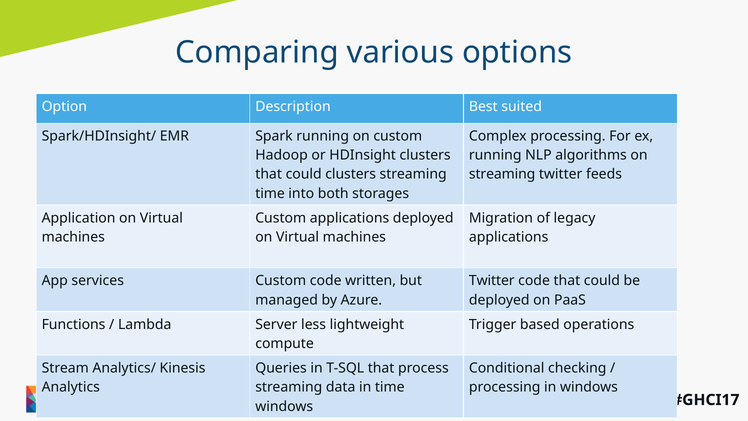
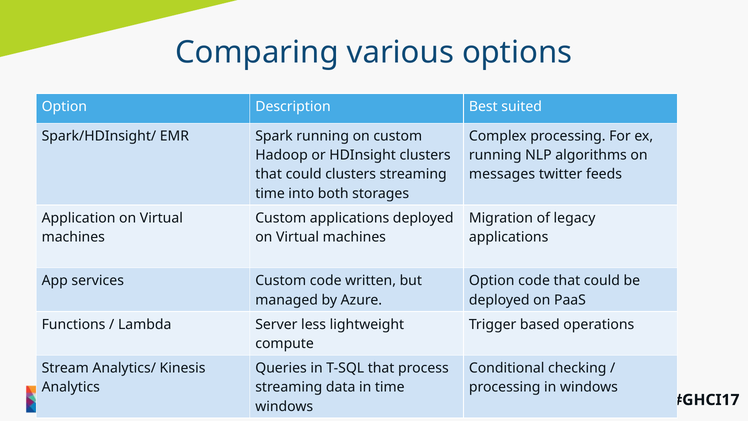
streaming at (502, 174): streaming -> messages
Twitter at (492, 281): Twitter -> Option
